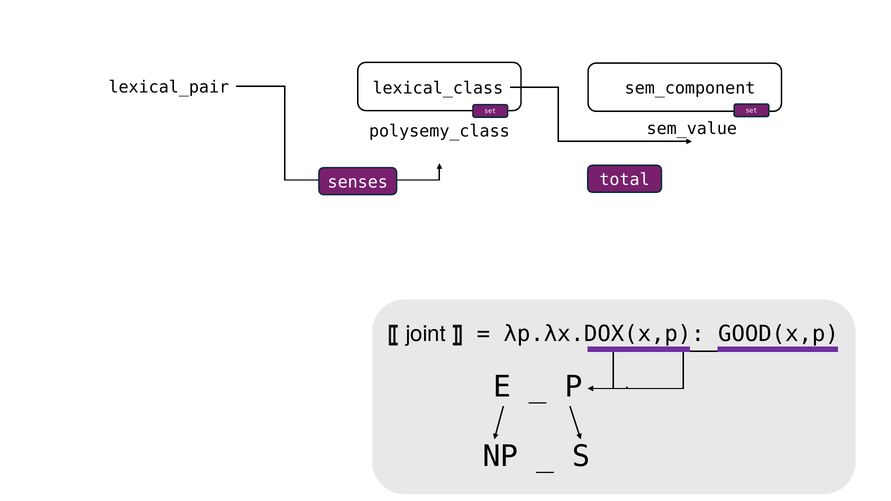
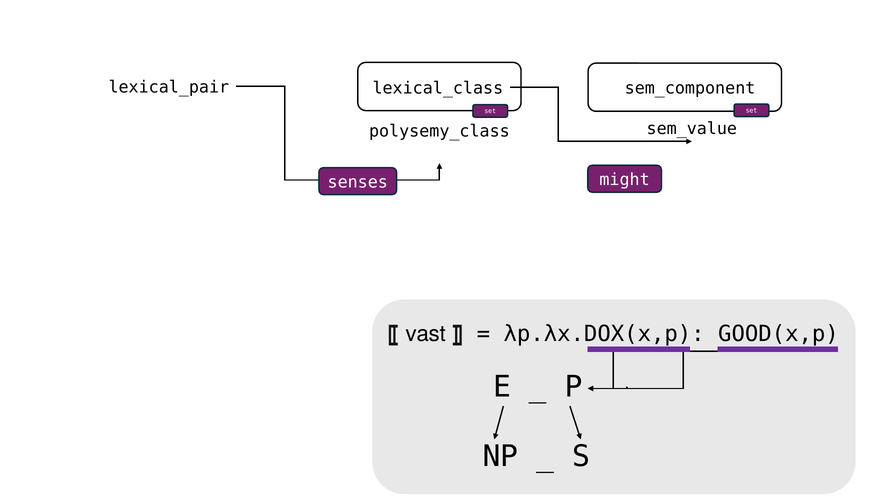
total: total -> might
joint: joint -> vast
